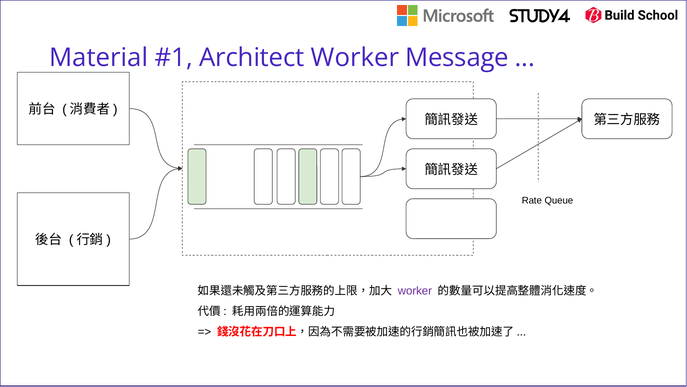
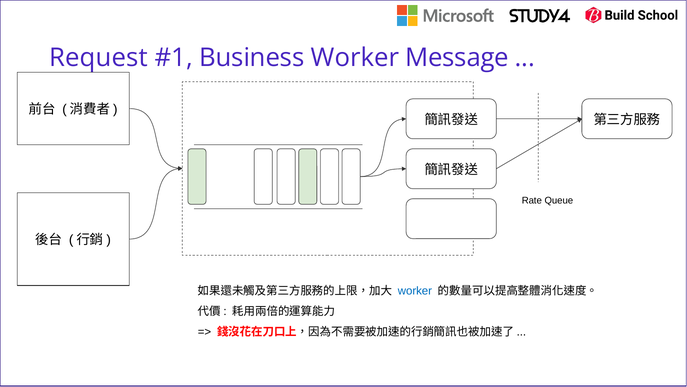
Material: Material -> Request
Architect: Architect -> Business
worker at (415, 290) colour: purple -> blue
